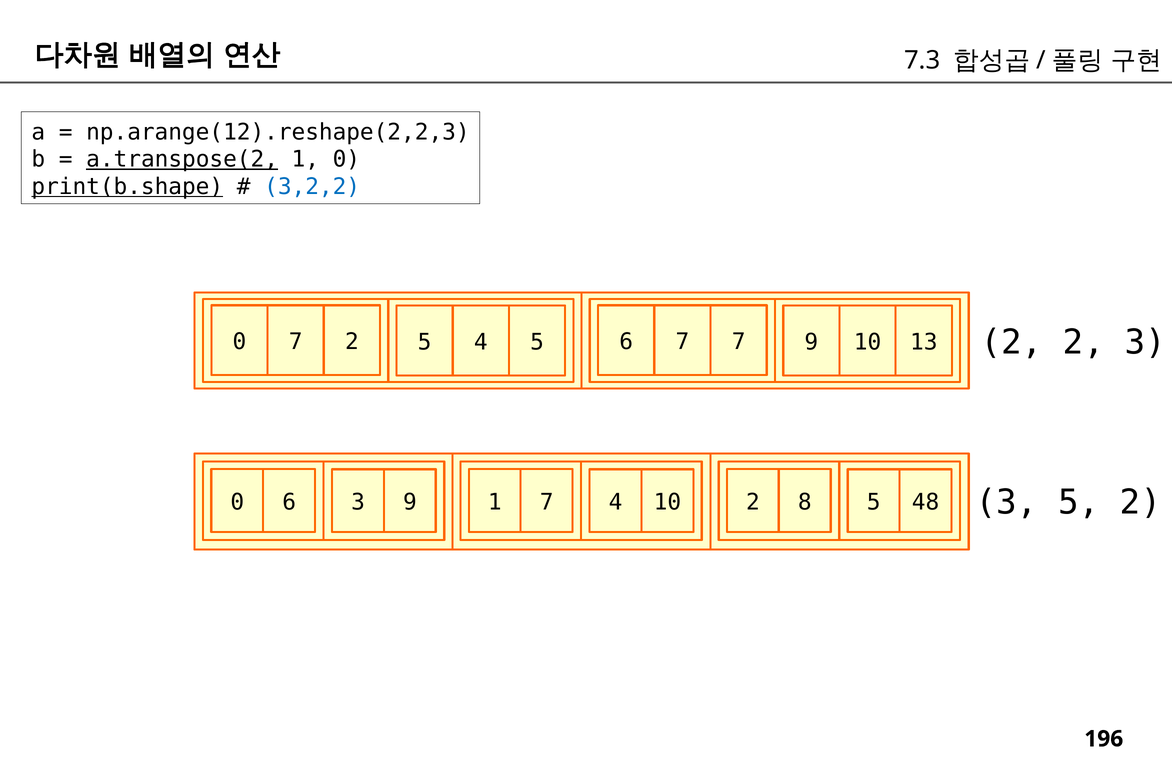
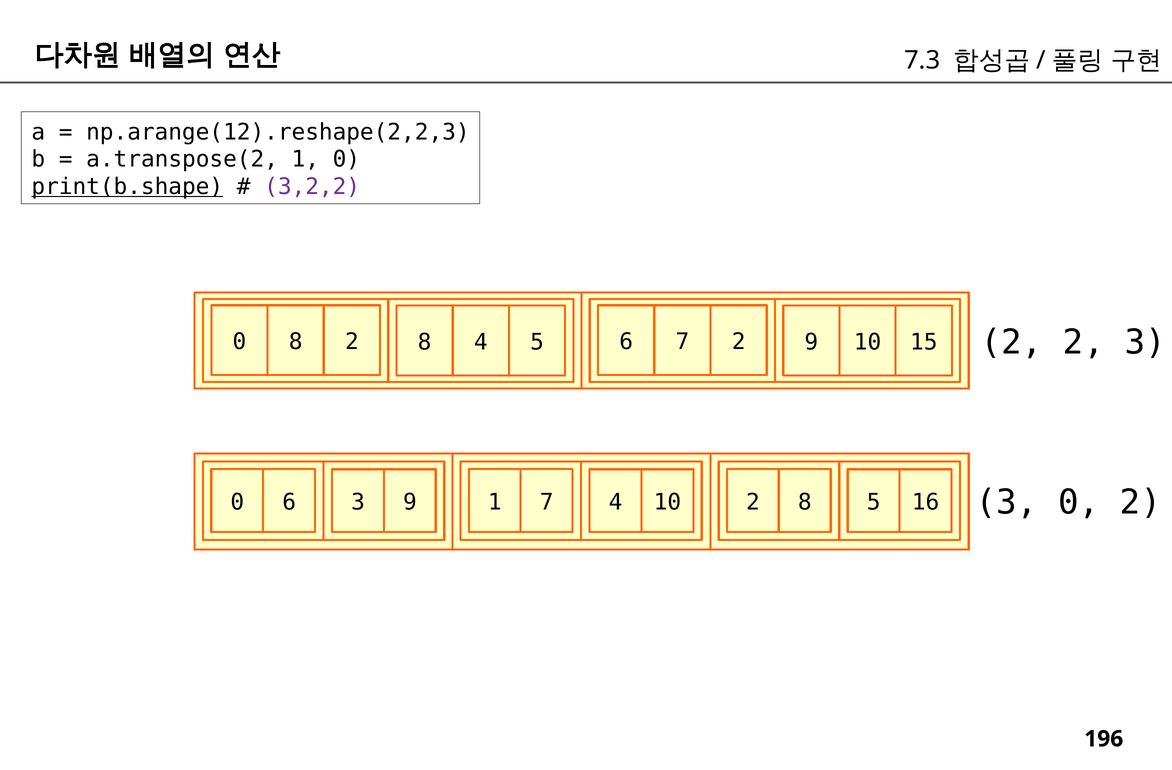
a.transpose(2 underline: present -> none
3,2,2 colour: blue -> purple
0 7: 7 -> 8
5 at (425, 342): 5 -> 8
7 7: 7 -> 2
13: 13 -> 15
3 5: 5 -> 0
48: 48 -> 16
